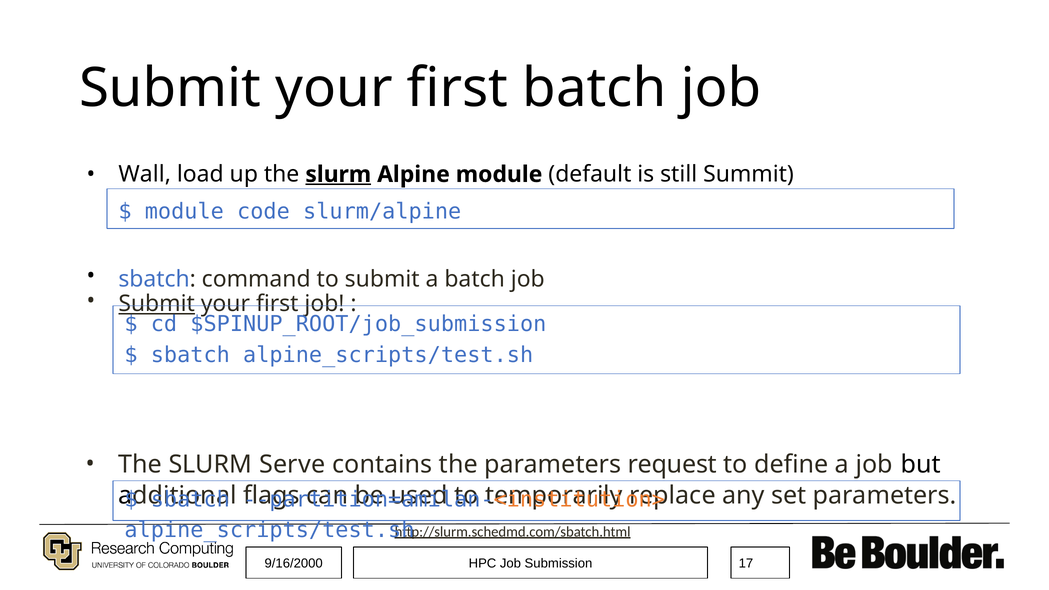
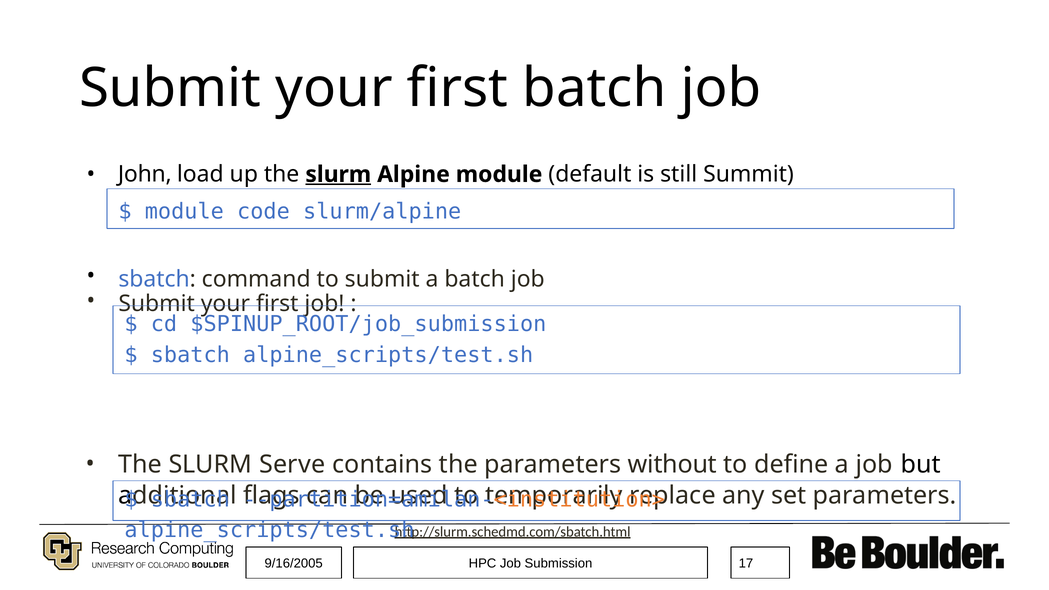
Wall: Wall -> John
Submit at (157, 304) underline: present -> none
request: request -> without
9/16/2000: 9/16/2000 -> 9/16/2005
